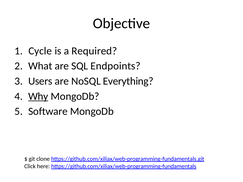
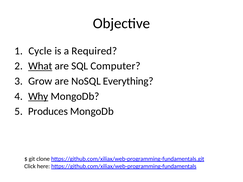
What underline: none -> present
Endpoints: Endpoints -> Computer
Users: Users -> Grow
Software: Software -> Produces
